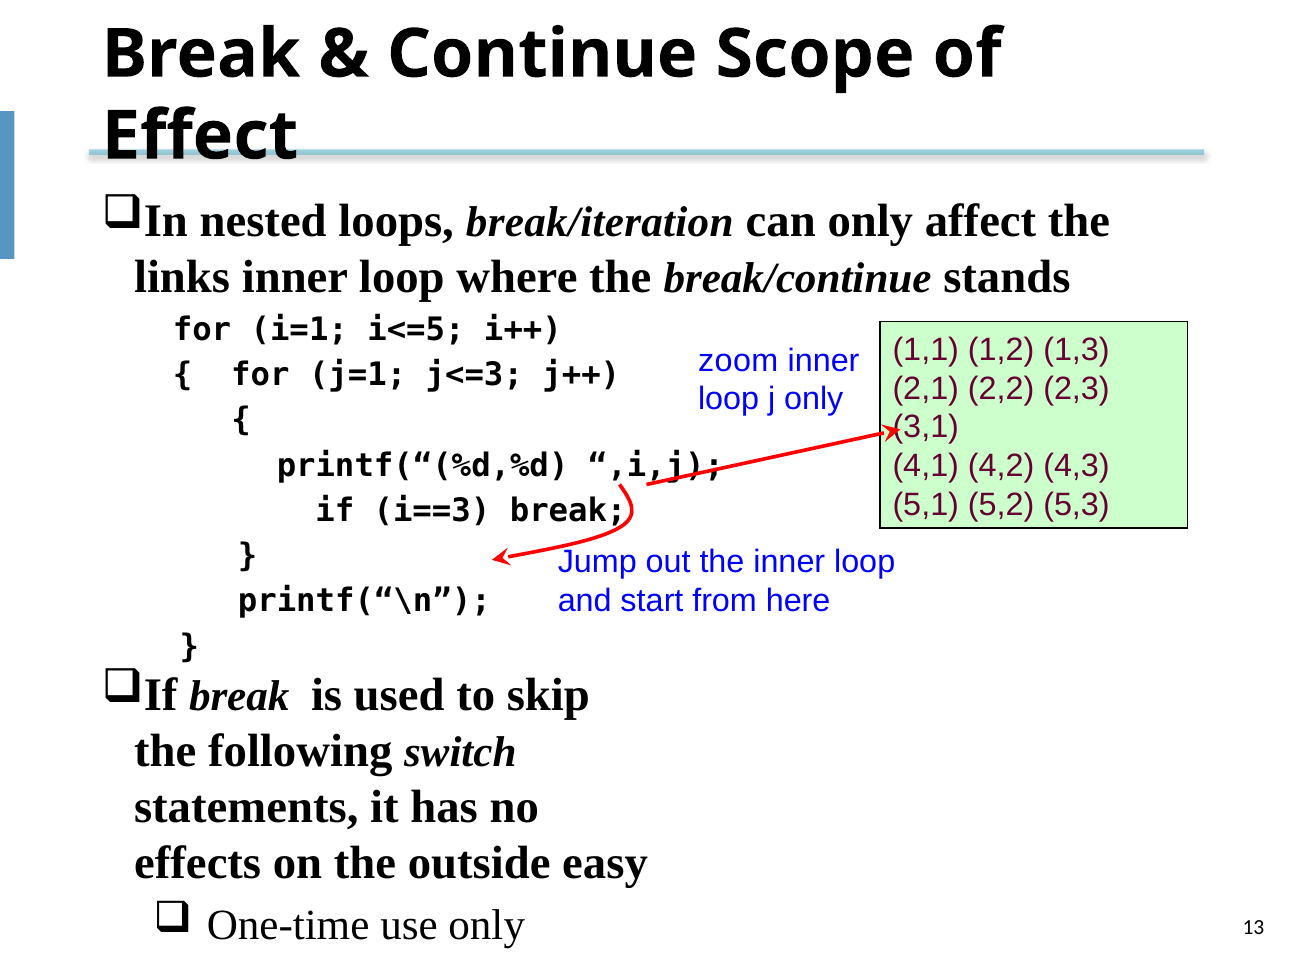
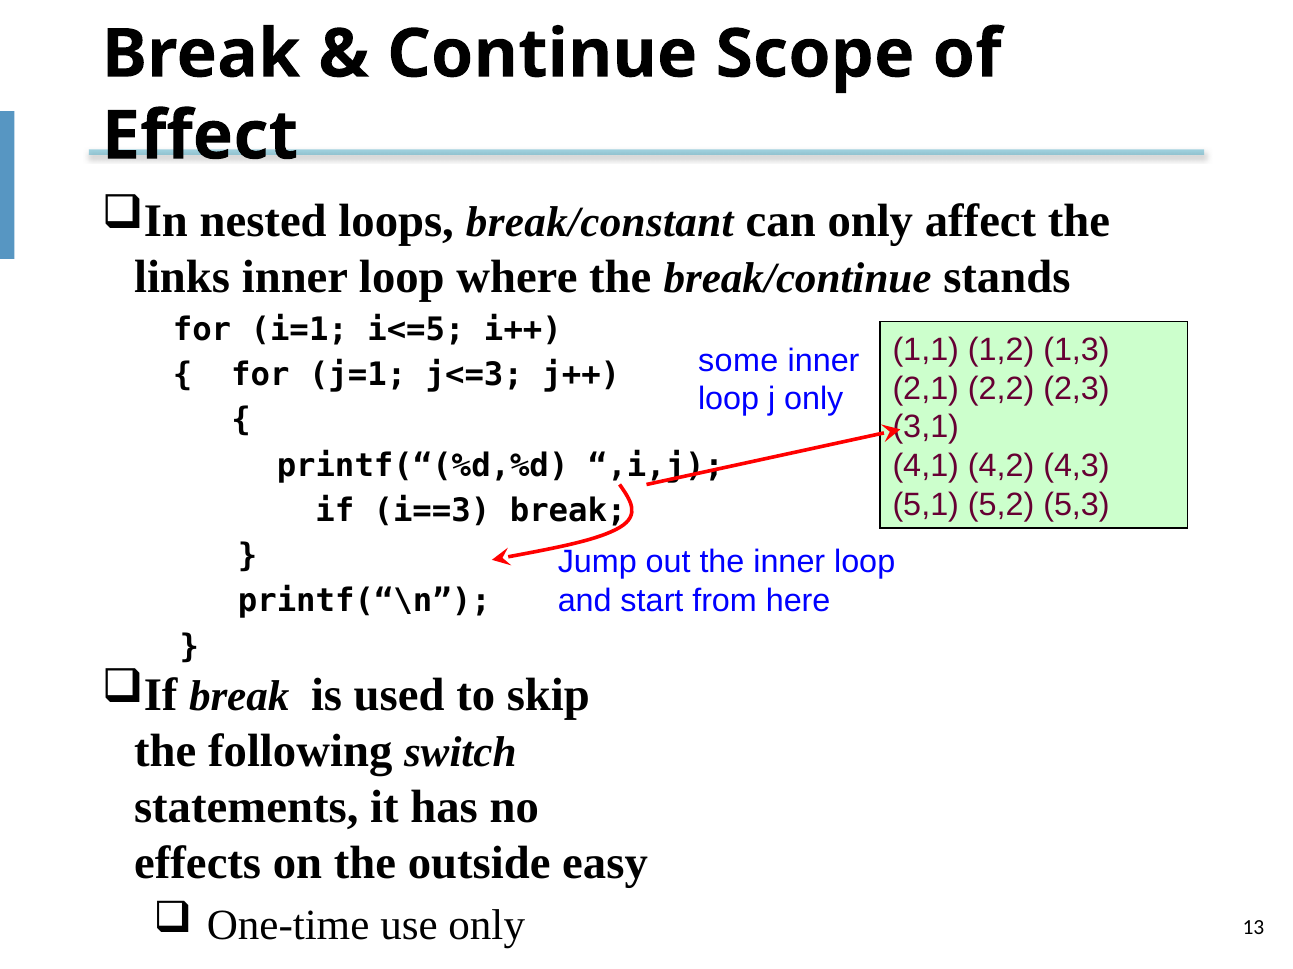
break/iteration: break/iteration -> break/constant
zoom: zoom -> some
